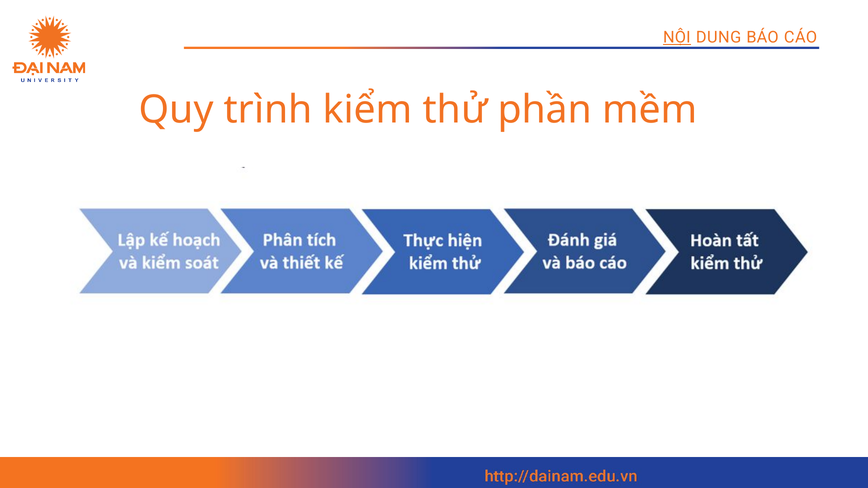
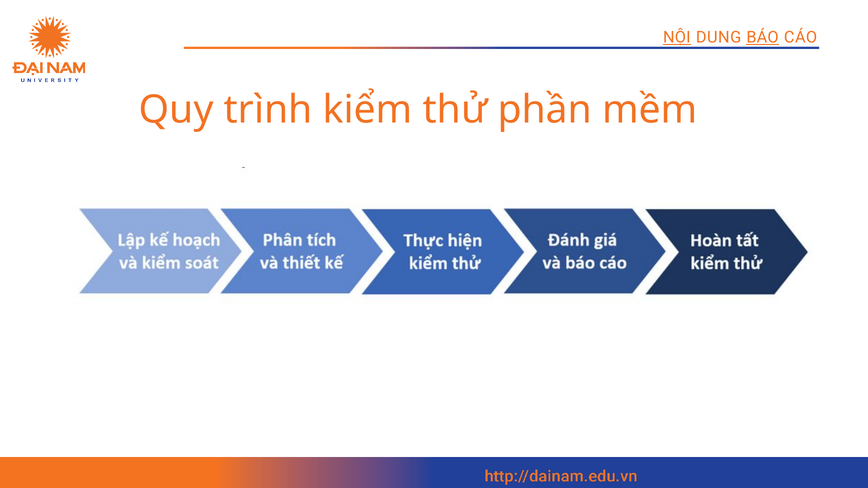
BÁO underline: none -> present
